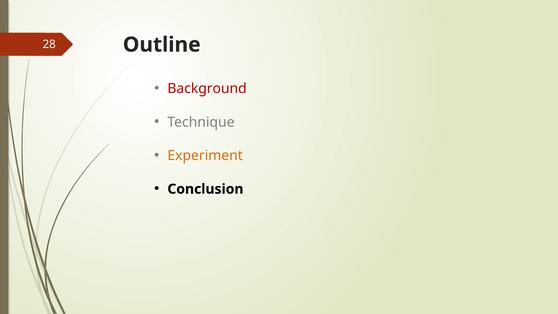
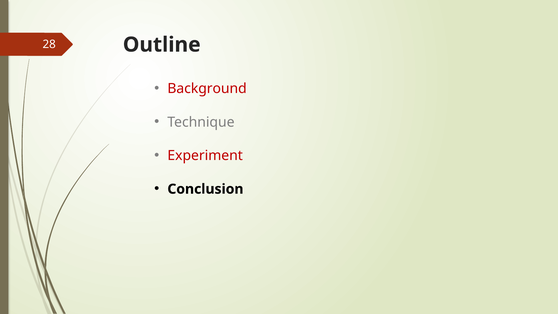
Experiment colour: orange -> red
